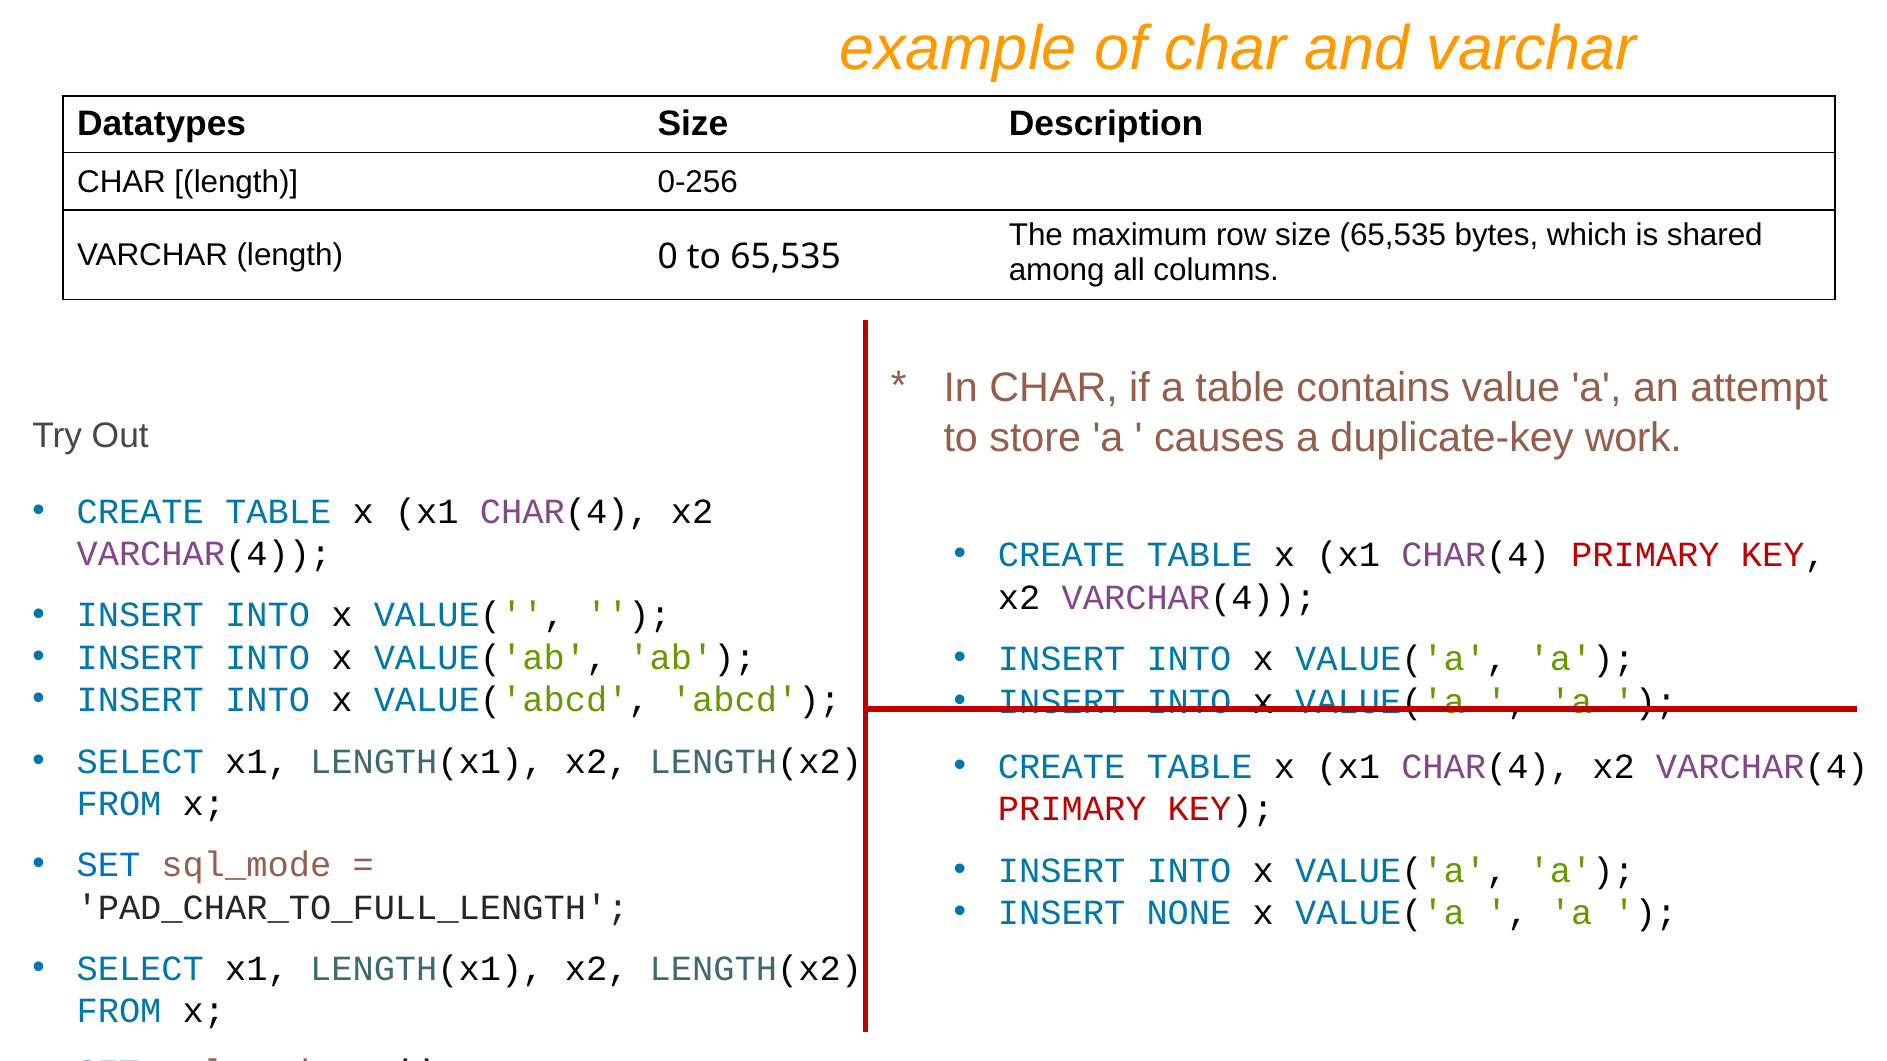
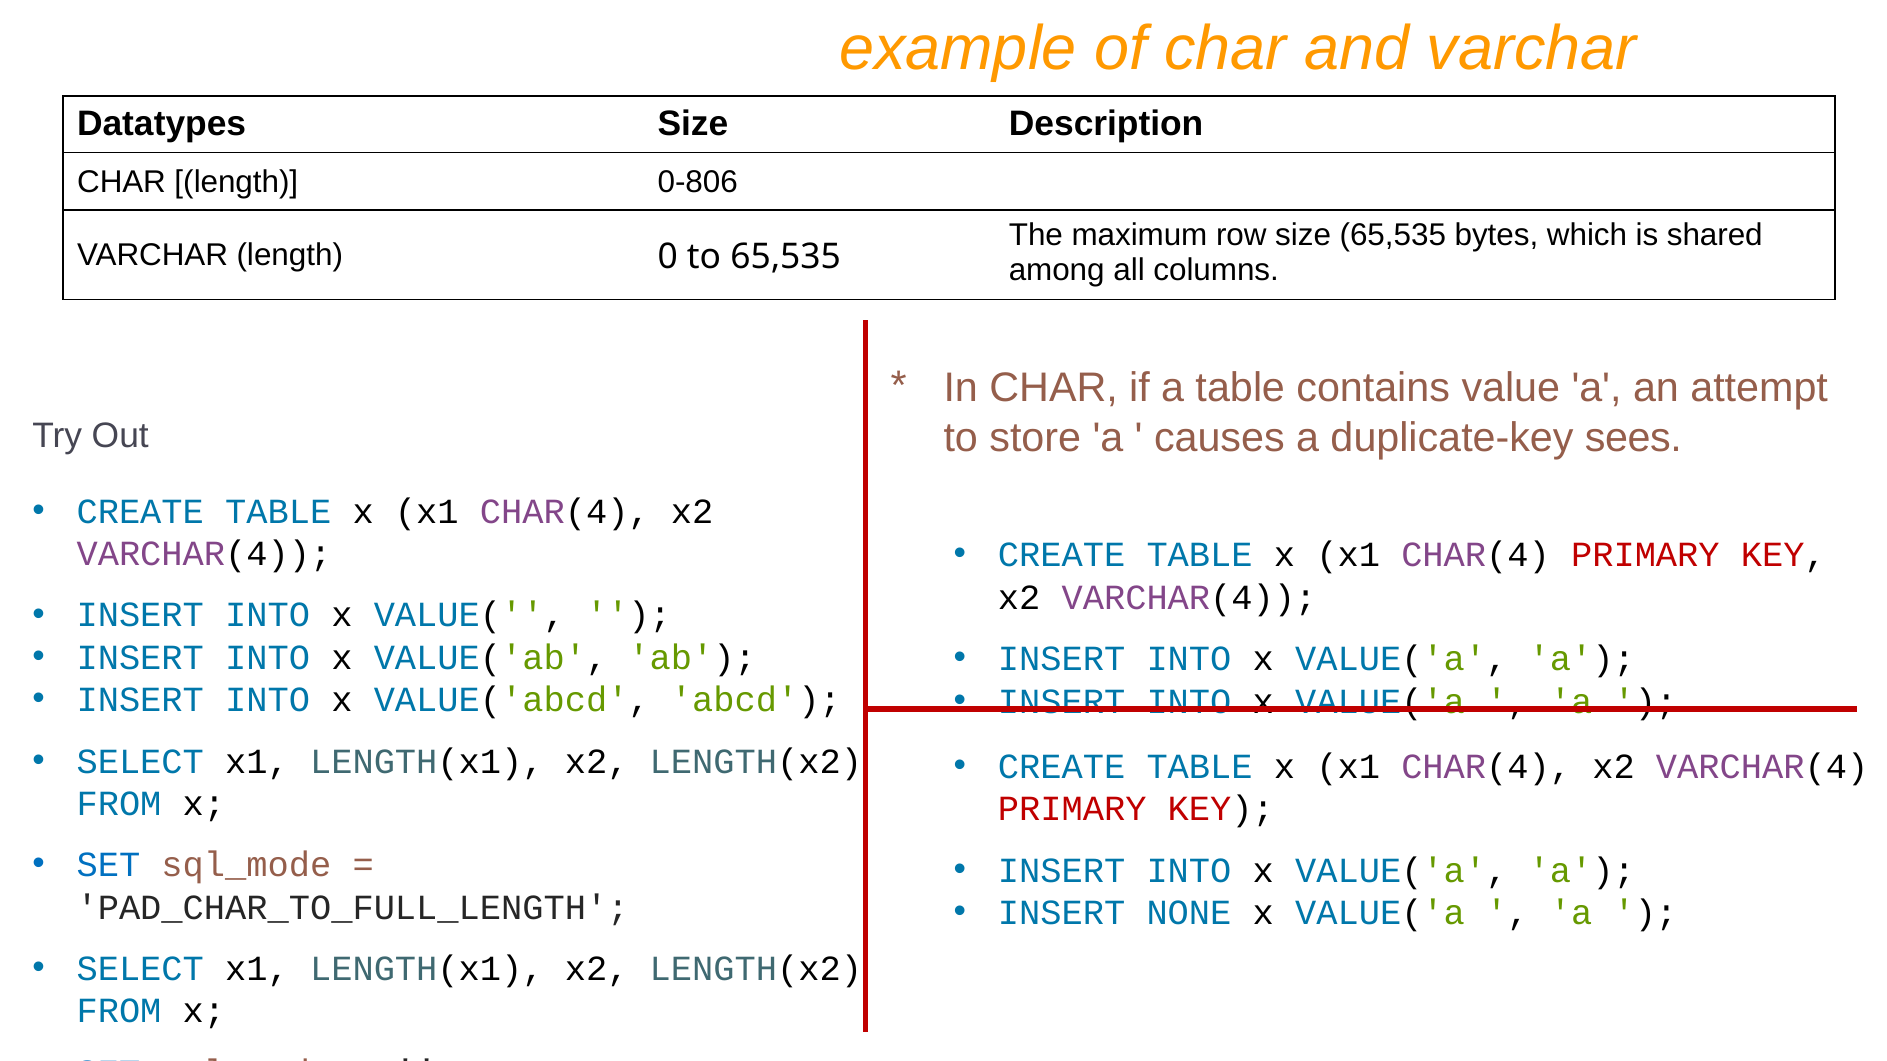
0-256: 0-256 -> 0-806
work: work -> sees
